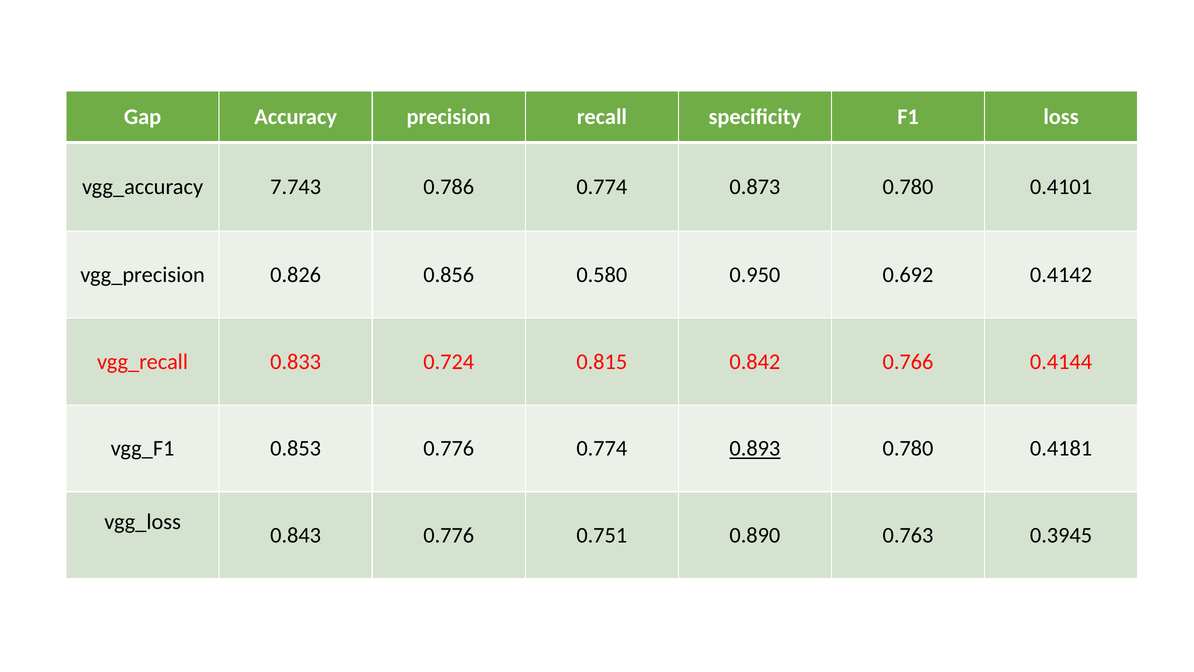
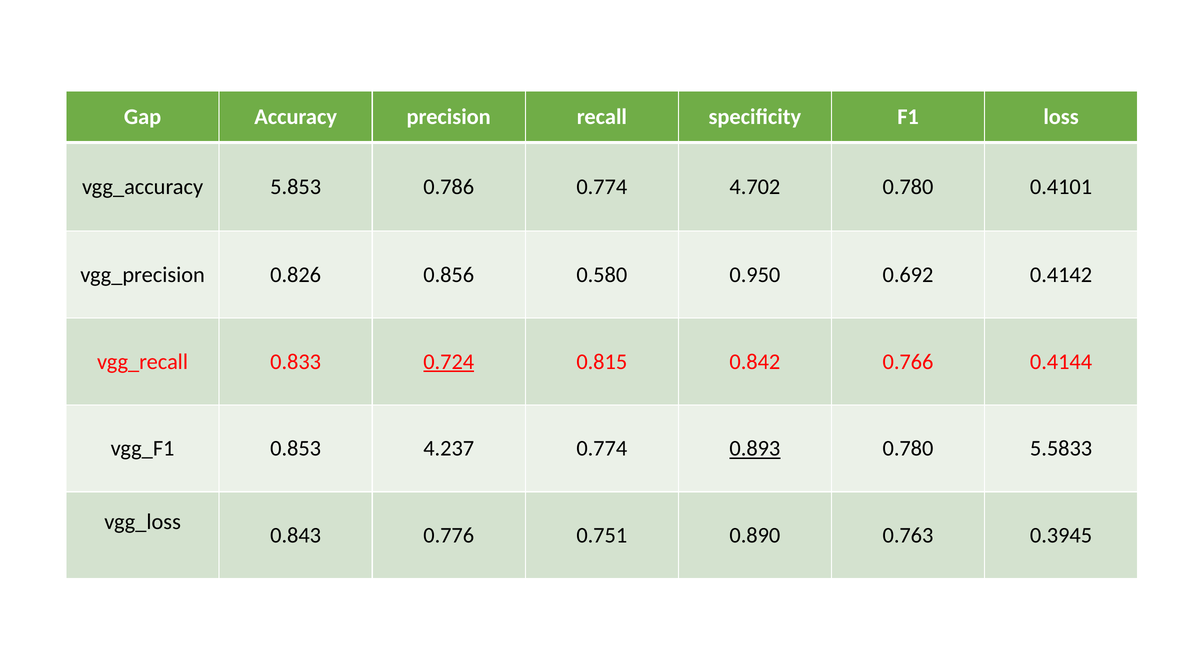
7.743: 7.743 -> 5.853
0.873: 0.873 -> 4.702
0.724 underline: none -> present
0.853 0.776: 0.776 -> 4.237
0.4181: 0.4181 -> 5.5833
